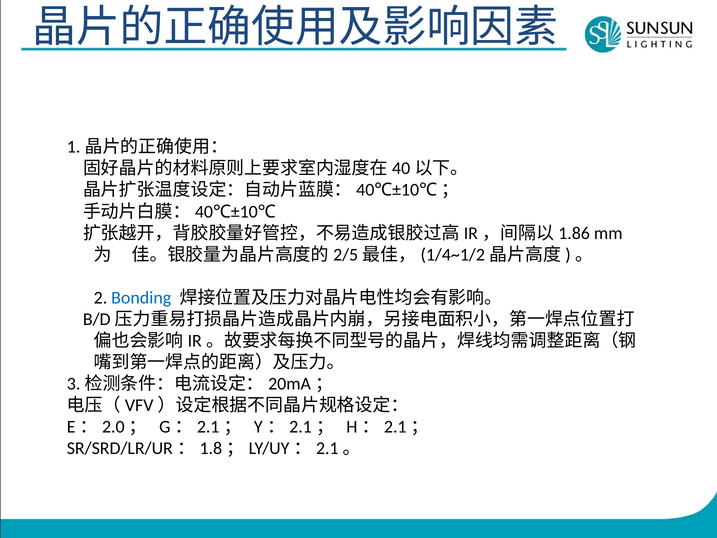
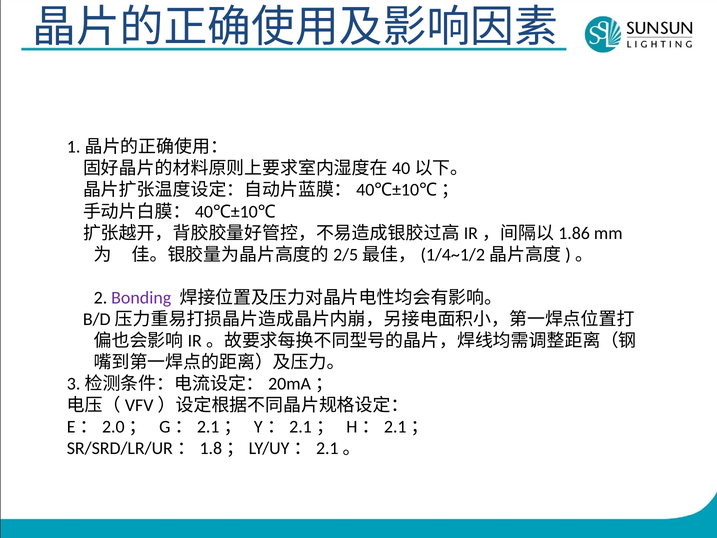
Bonding colour: blue -> purple
